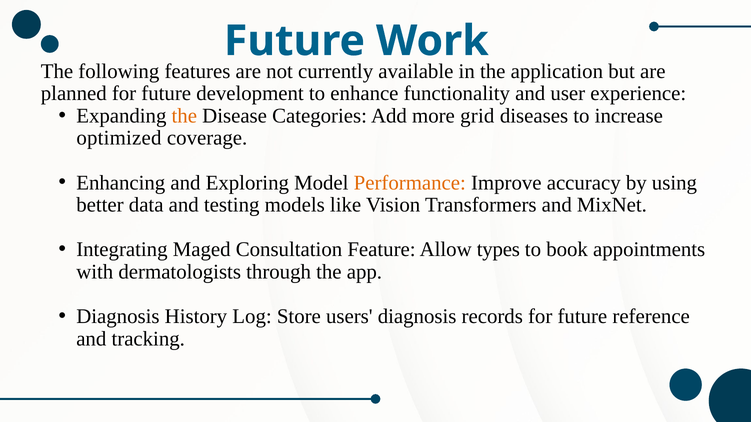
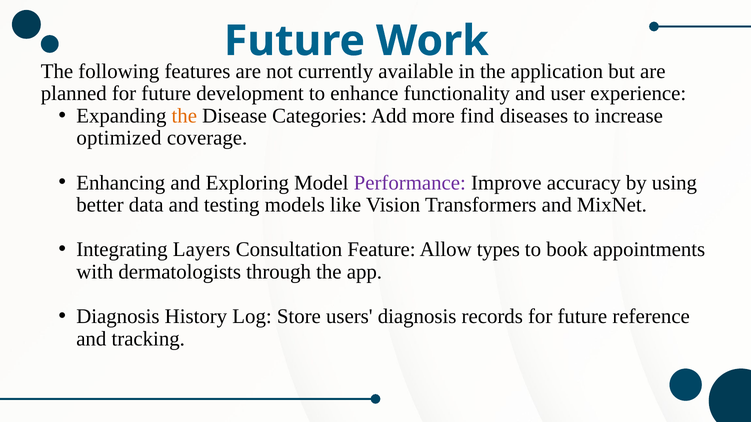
grid: grid -> find
Performance colour: orange -> purple
Maged: Maged -> Layers
